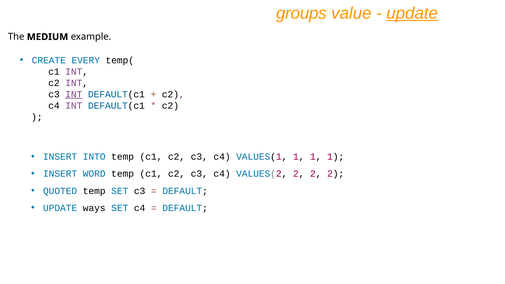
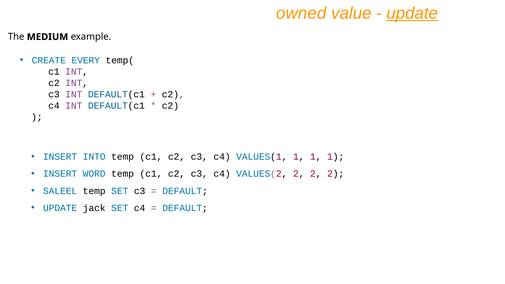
groups: groups -> owned
INT at (74, 94) underline: present -> none
QUOTED: QUOTED -> SALEEL
ways: ways -> jack
